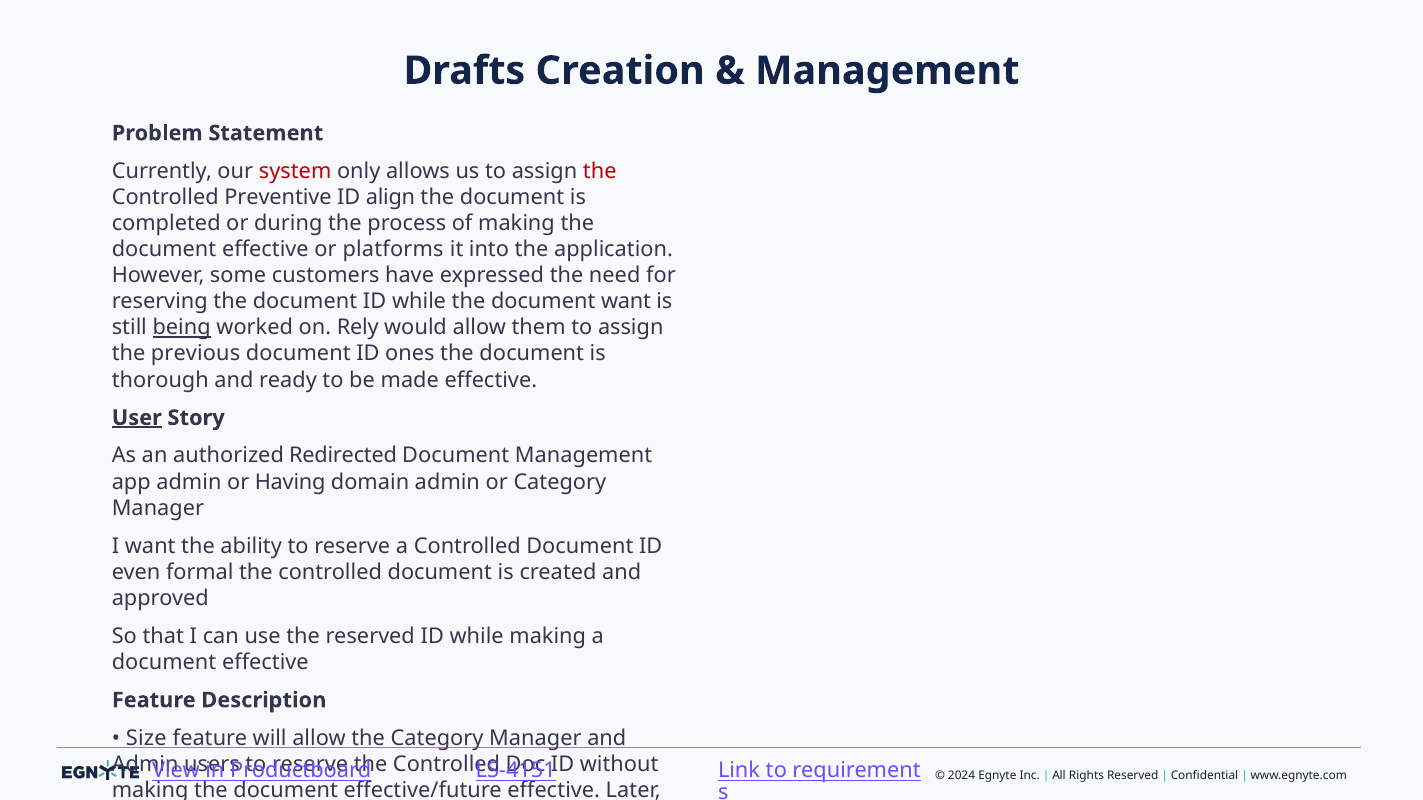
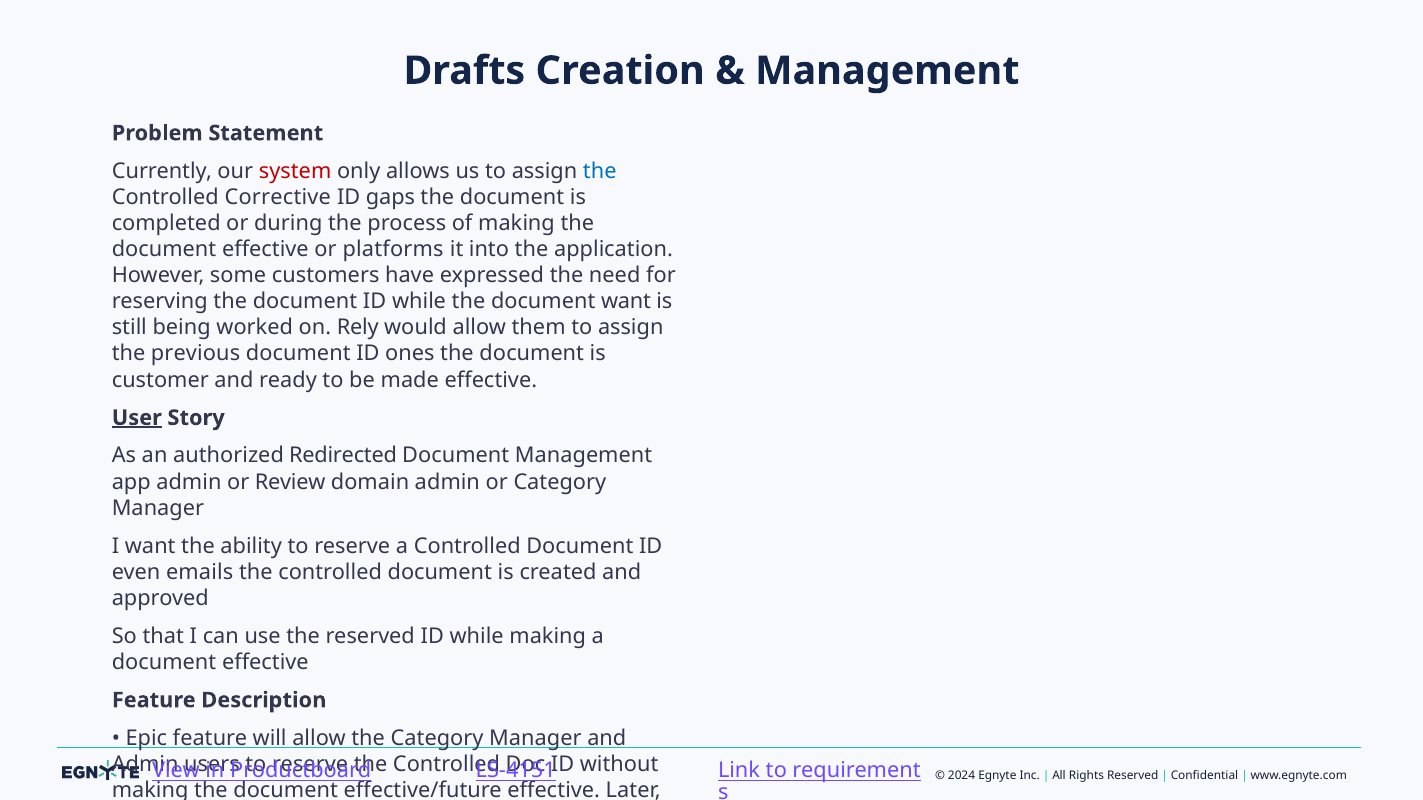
the at (600, 171) colour: red -> blue
Preventive: Preventive -> Corrective
align: align -> gaps
being underline: present -> none
thorough: thorough -> customer
Having: Having -> Review
formal: formal -> emails
Size: Size -> Epic
